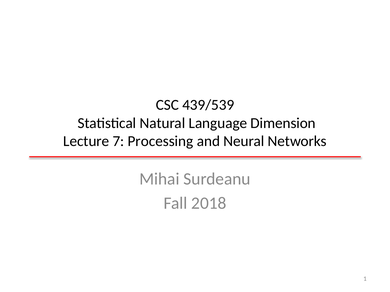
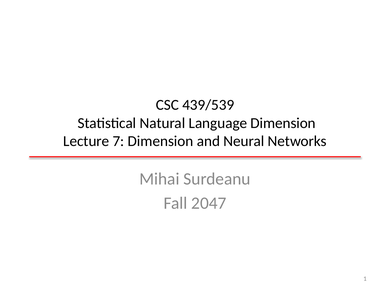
7 Processing: Processing -> Dimension
2018: 2018 -> 2047
